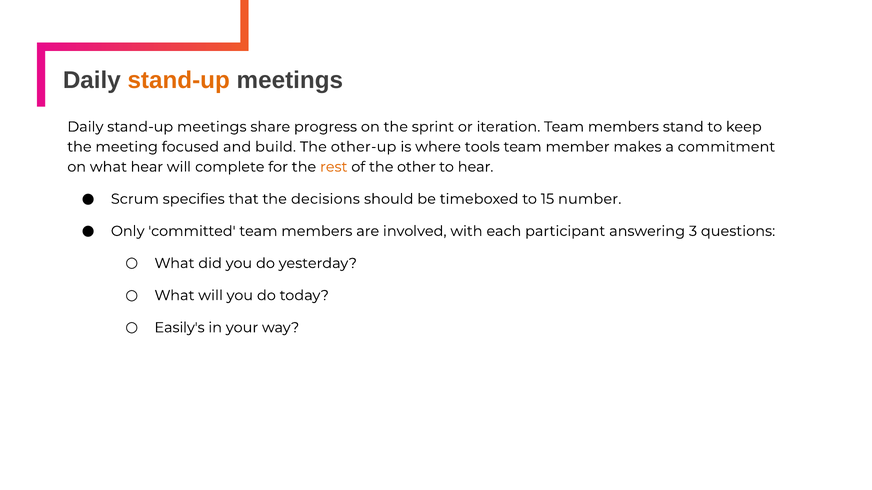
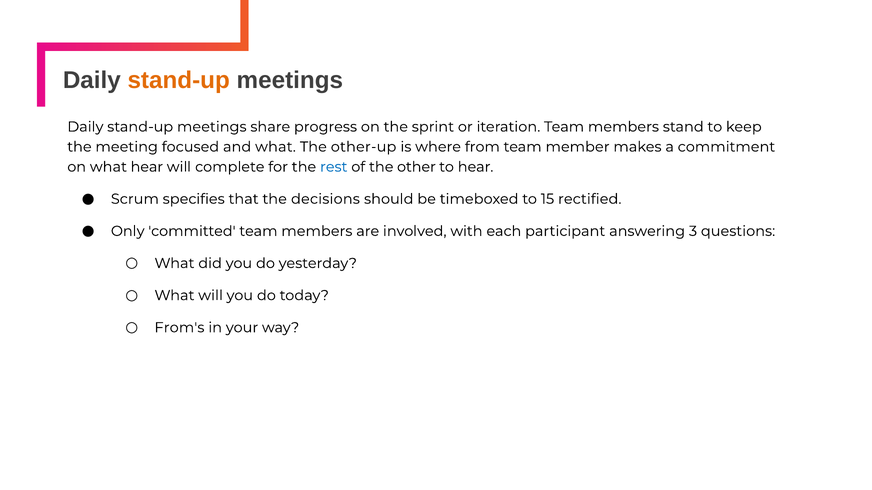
and build: build -> what
tools: tools -> from
rest colour: orange -> blue
number: number -> rectified
Easily's: Easily's -> From's
